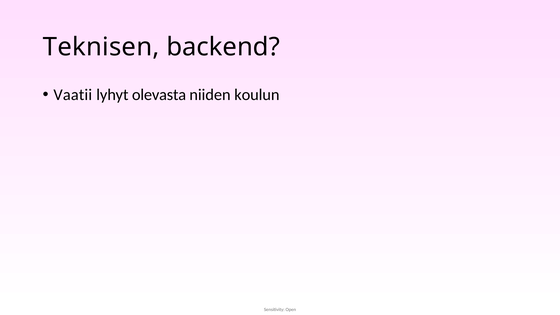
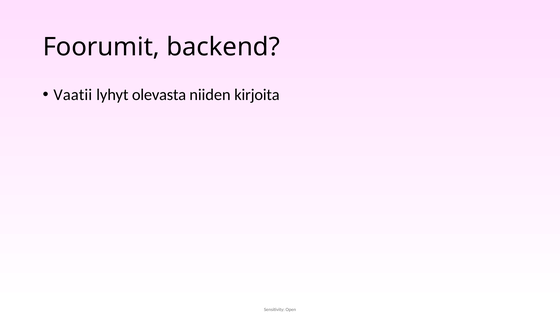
Teknisen: Teknisen -> Foorumit
koulun: koulun -> kirjoita
